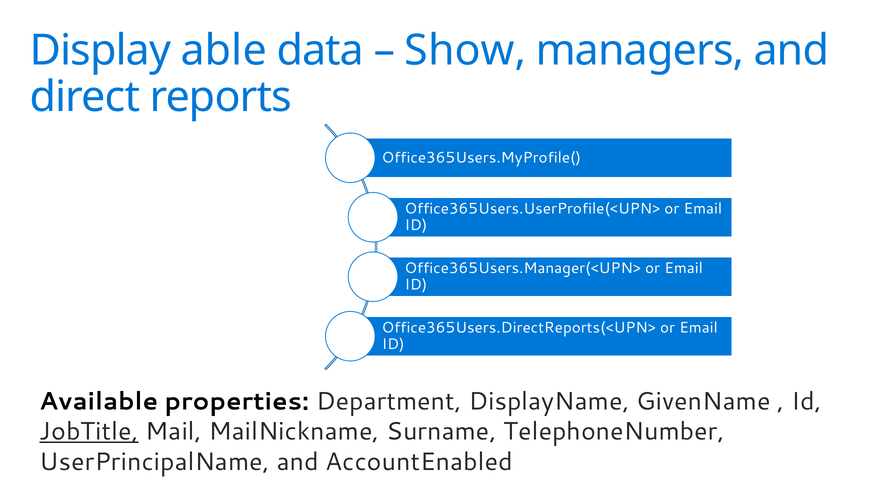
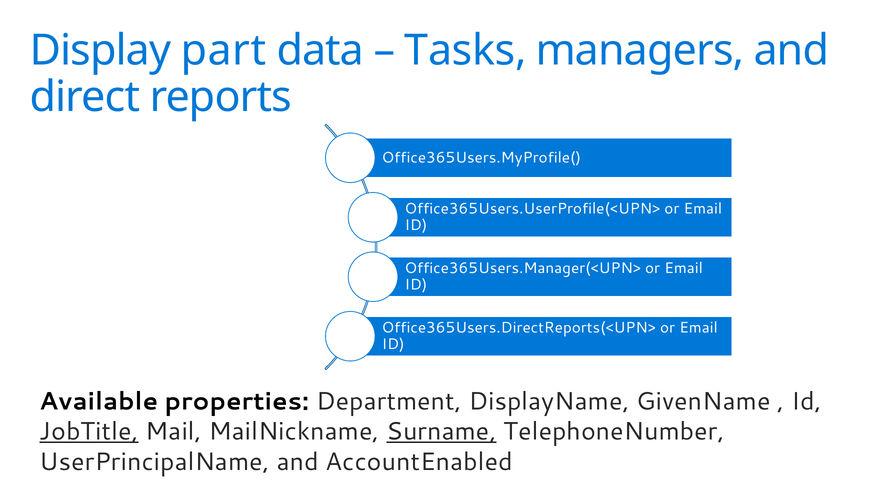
able: able -> part
Show: Show -> Tasks
Surname underline: none -> present
